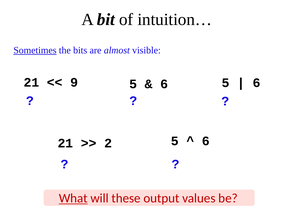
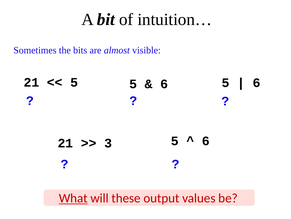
Sometimes underline: present -> none
9 at (74, 82): 9 -> 5
2: 2 -> 3
